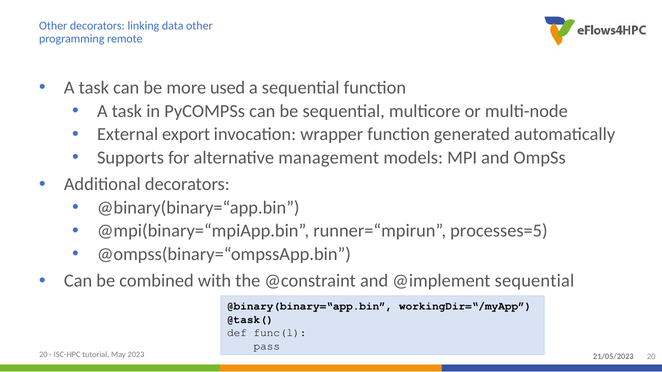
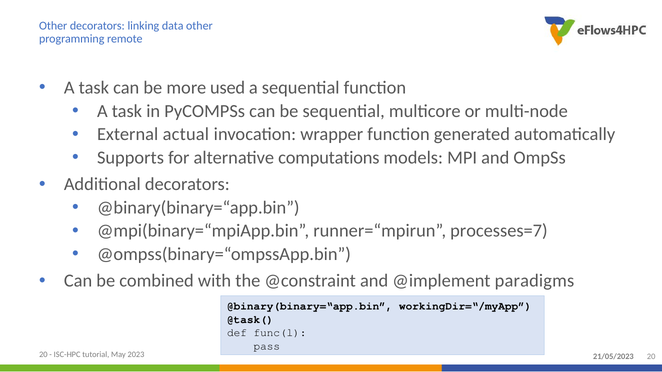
export: export -> actual
management: management -> computations
processes=5: processes=5 -> processes=7
@implement sequential: sequential -> paradigms
